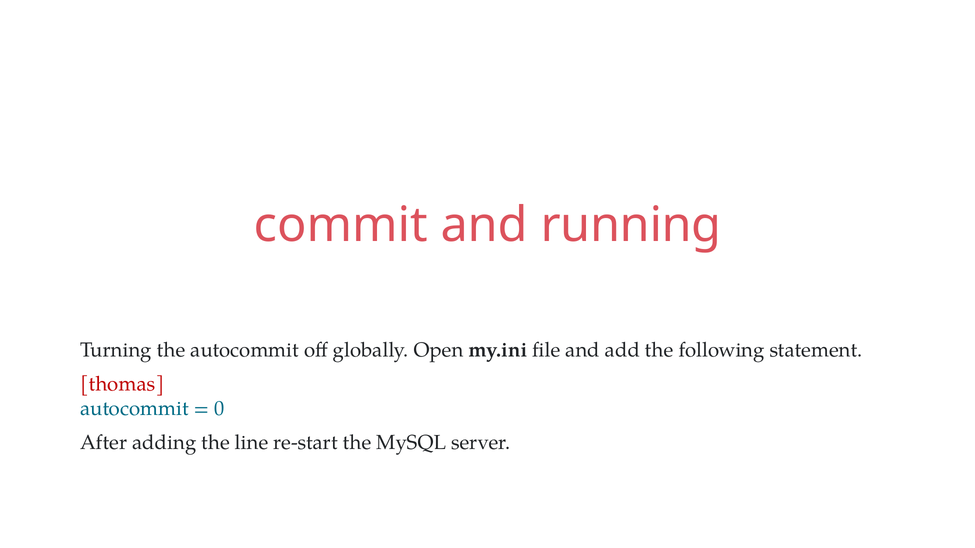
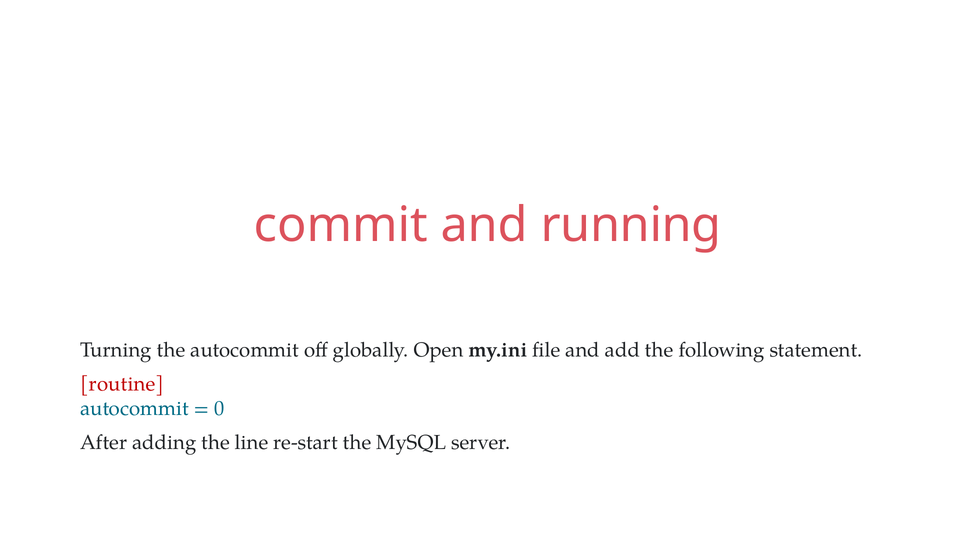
thomas: thomas -> routine
